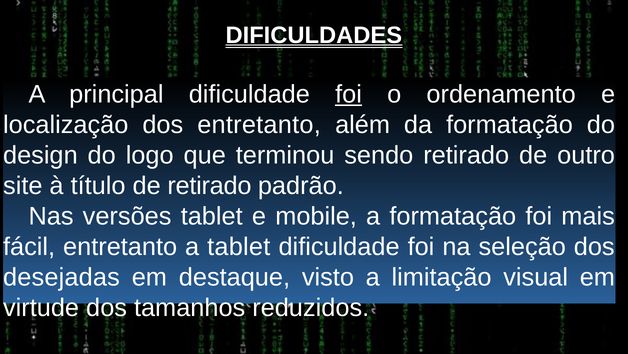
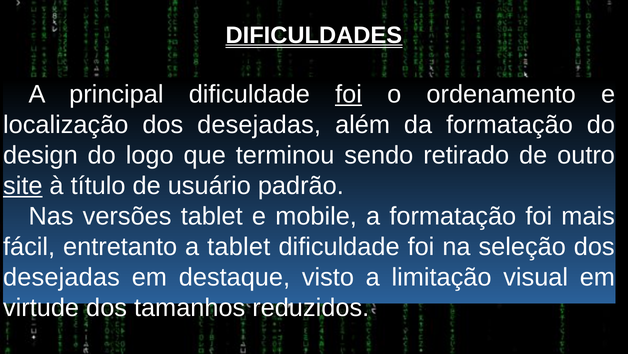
localização dos entretanto: entretanto -> desejadas
site underline: none -> present
de retirado: retirado -> usuário
